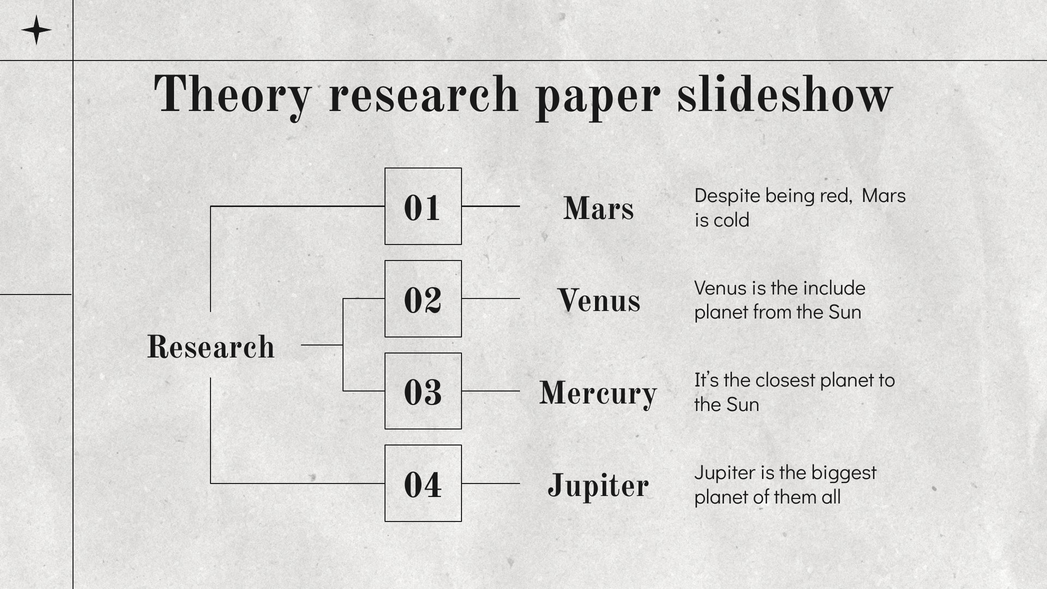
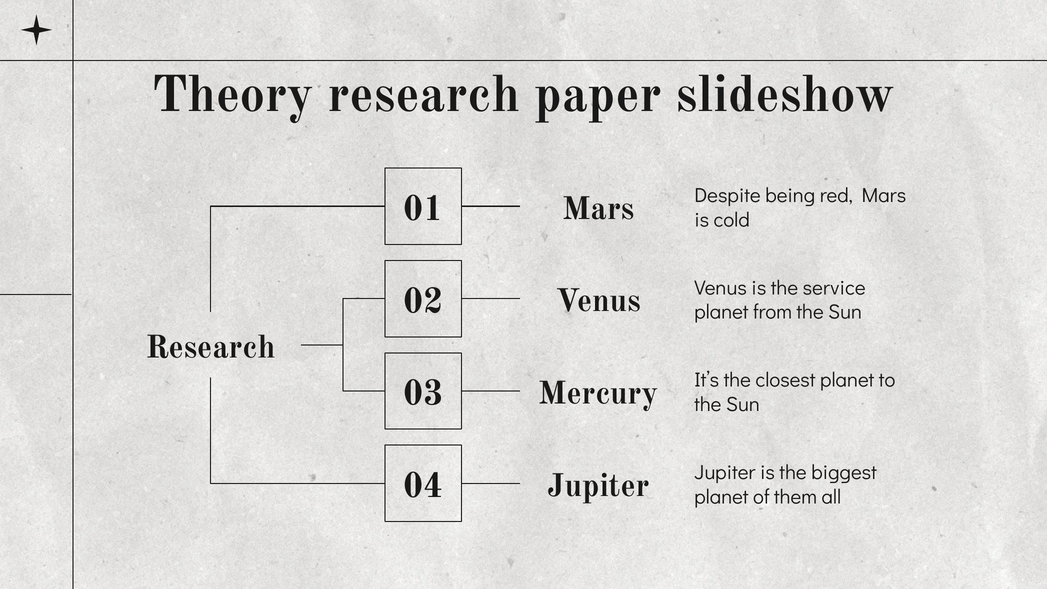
include: include -> service
